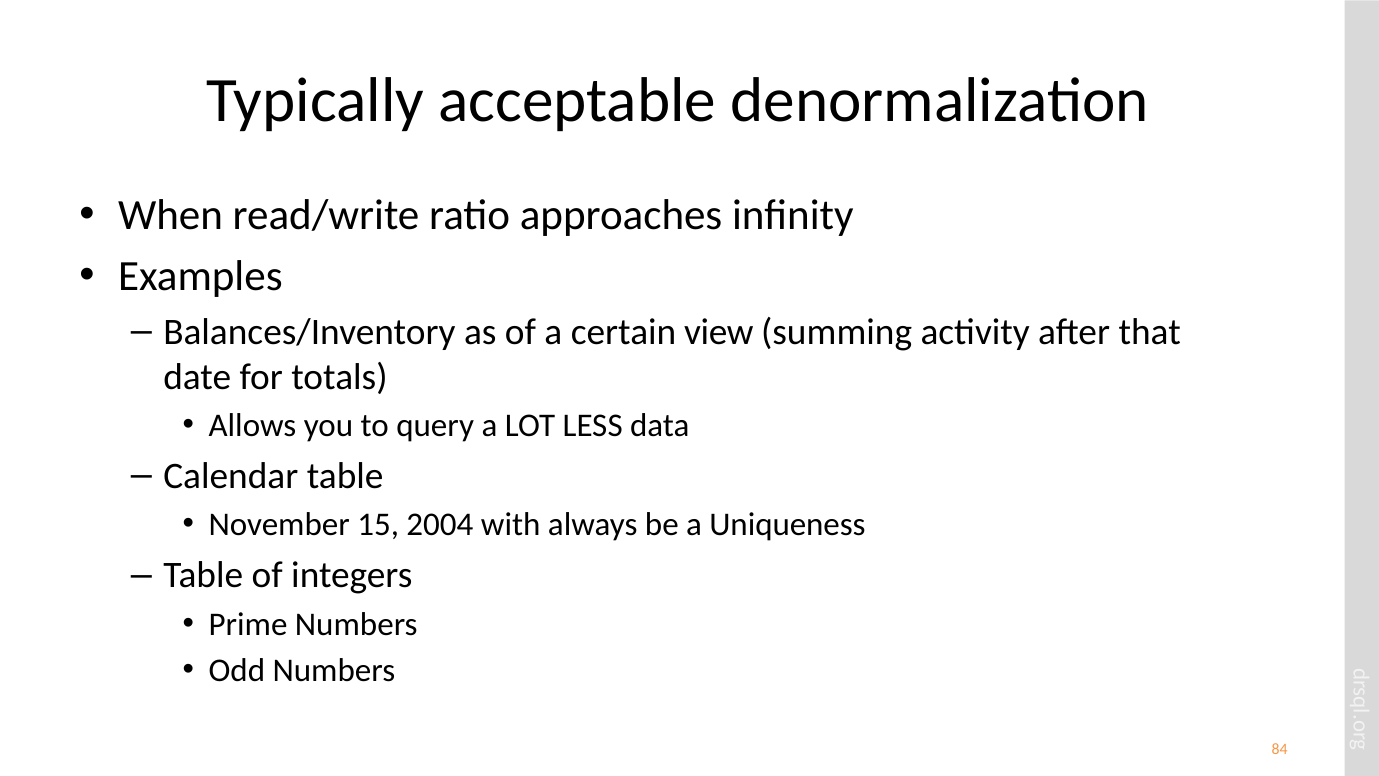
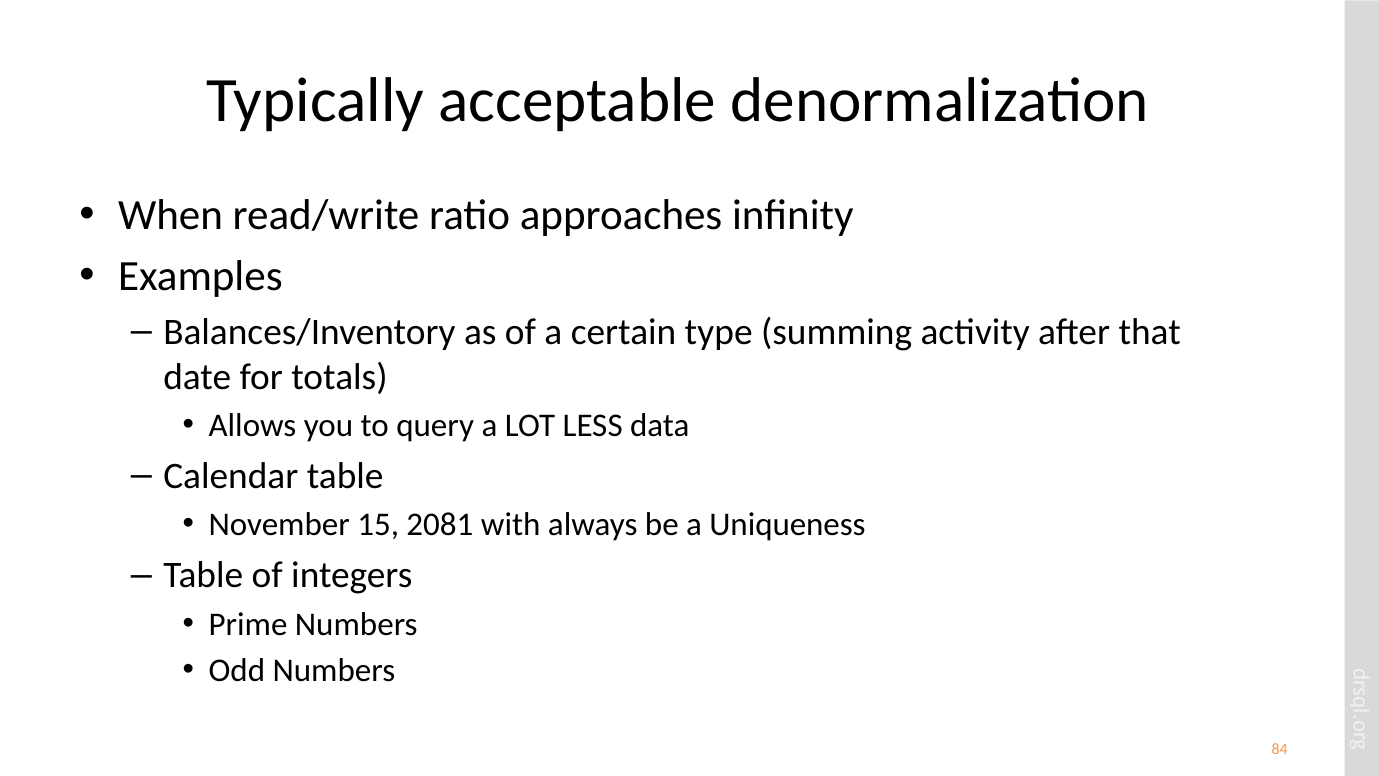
view: view -> type
2004: 2004 -> 2081
